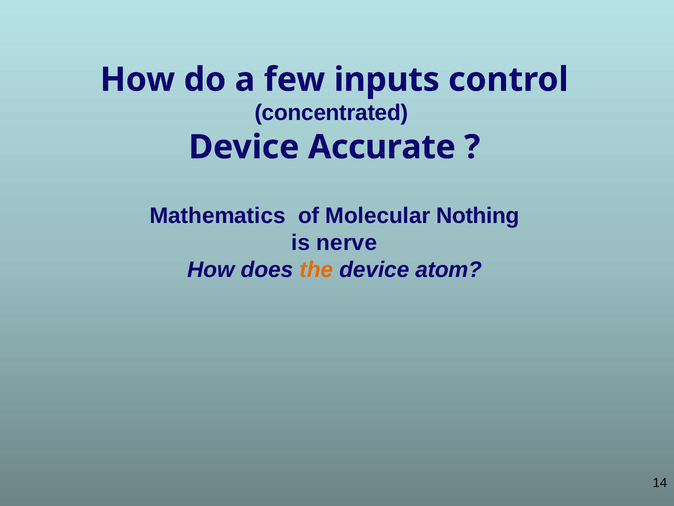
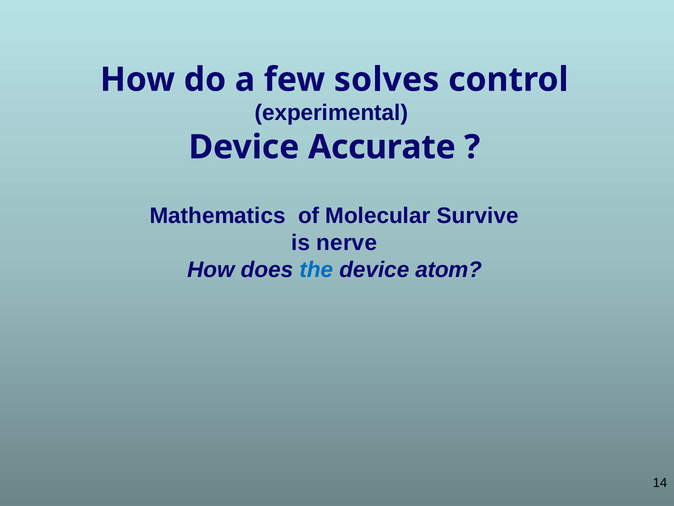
inputs: inputs -> solves
concentrated: concentrated -> experimental
Nothing: Nothing -> Survive
the colour: orange -> blue
